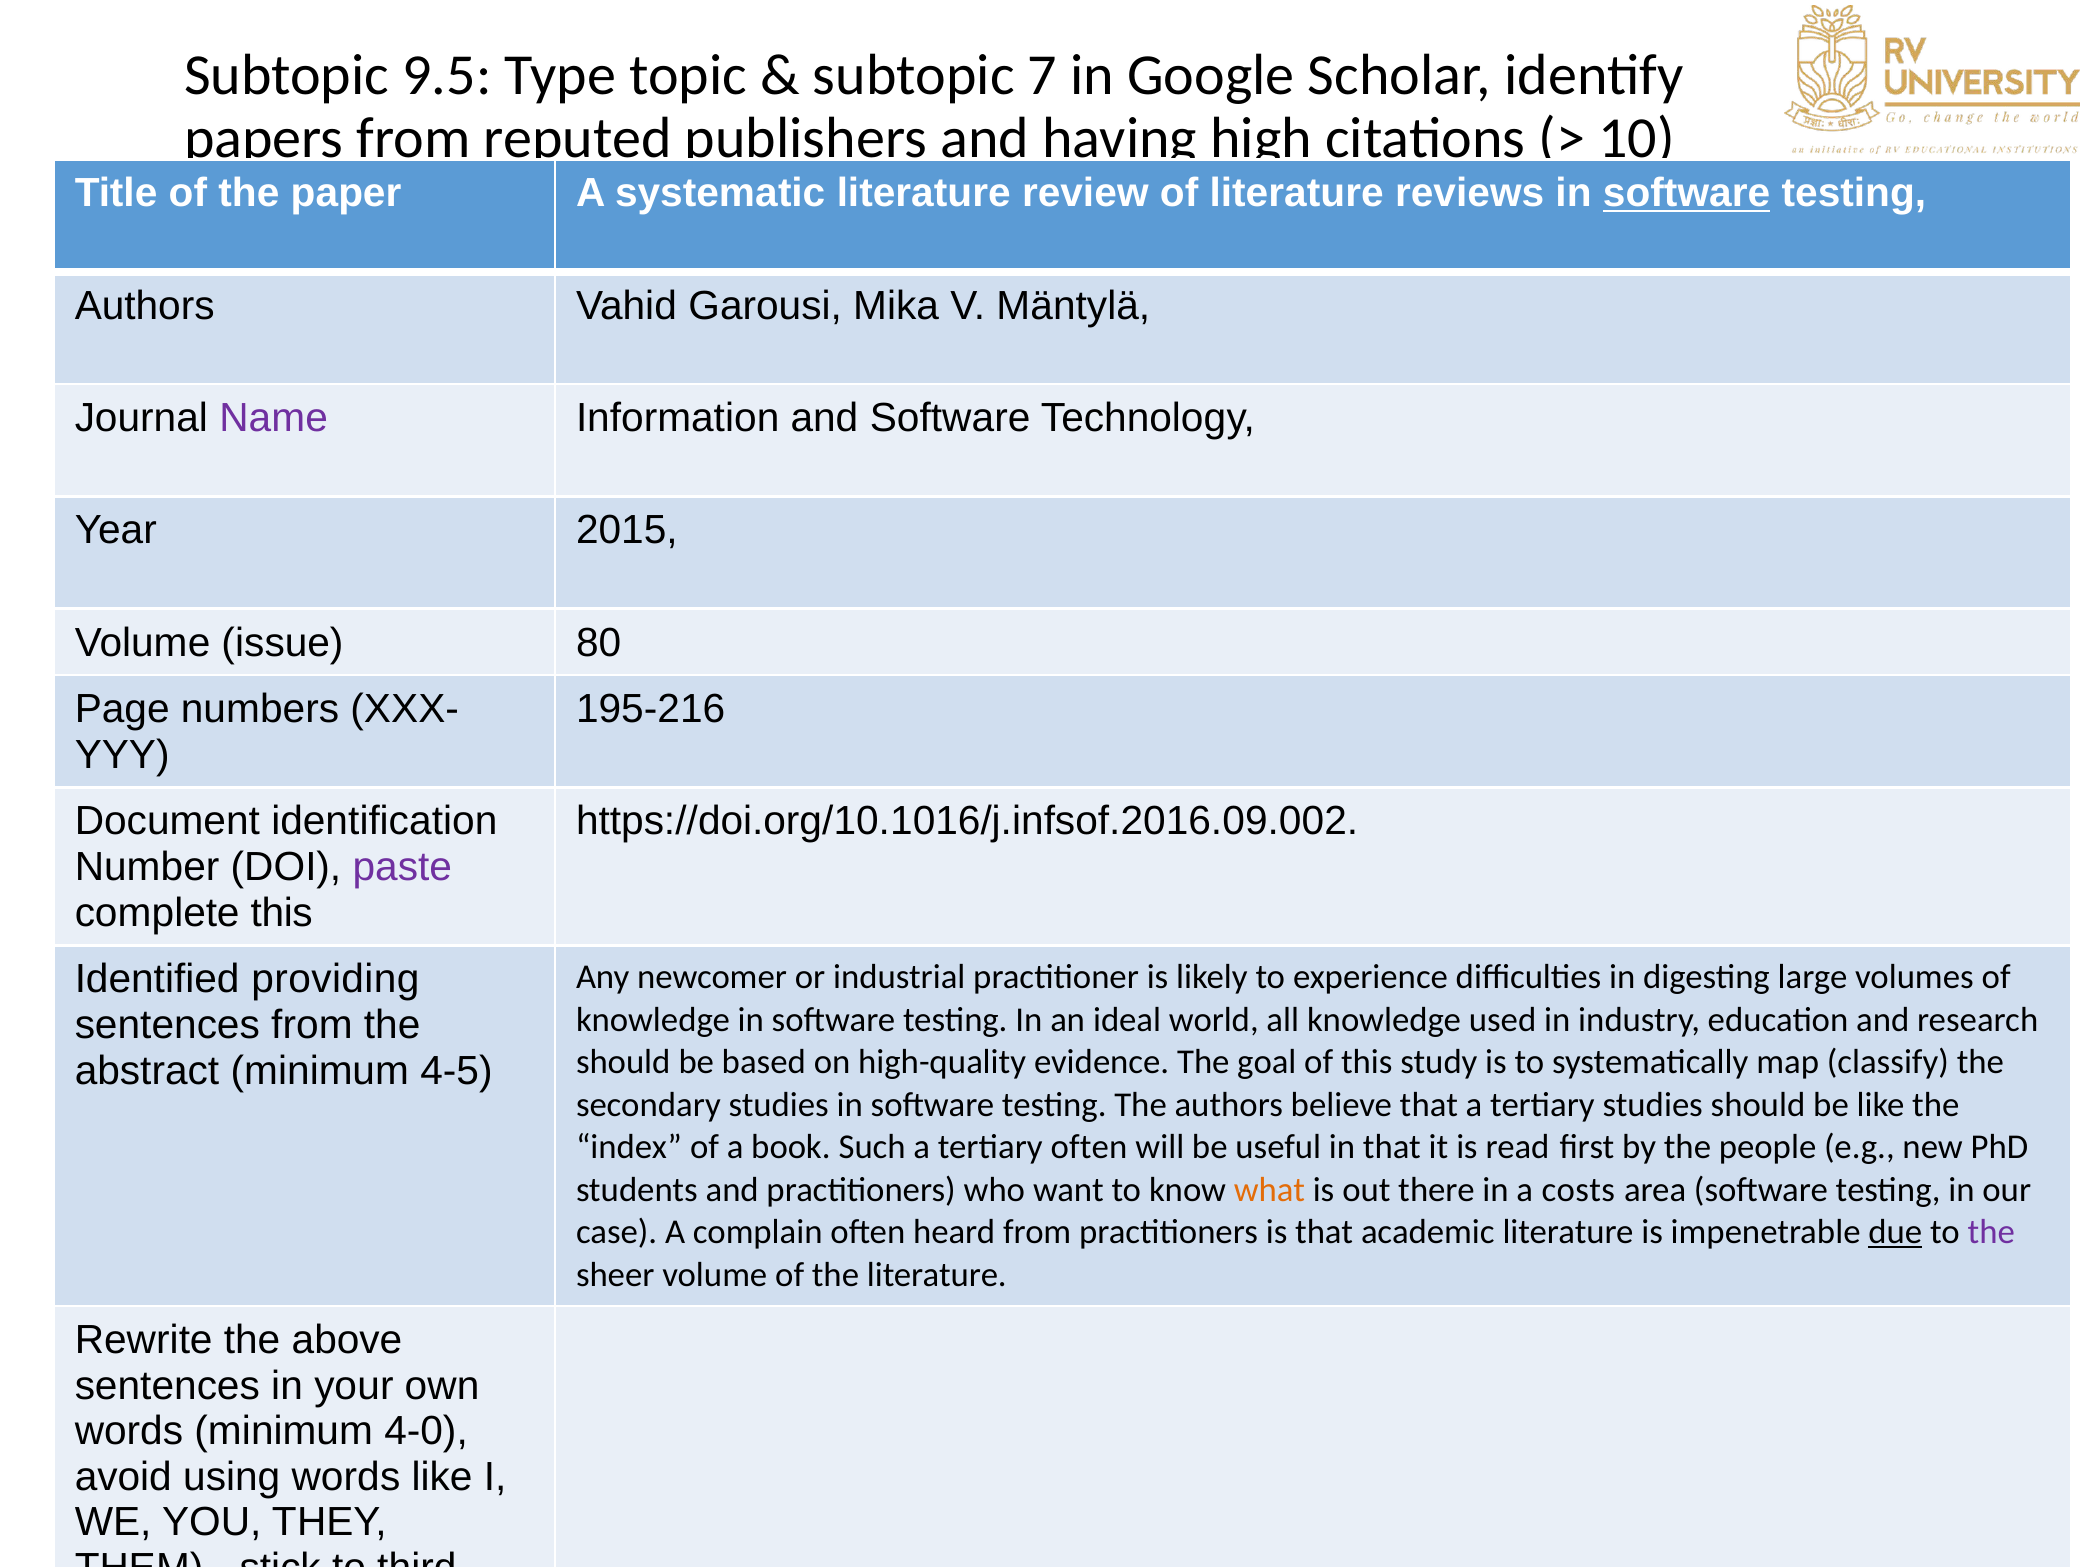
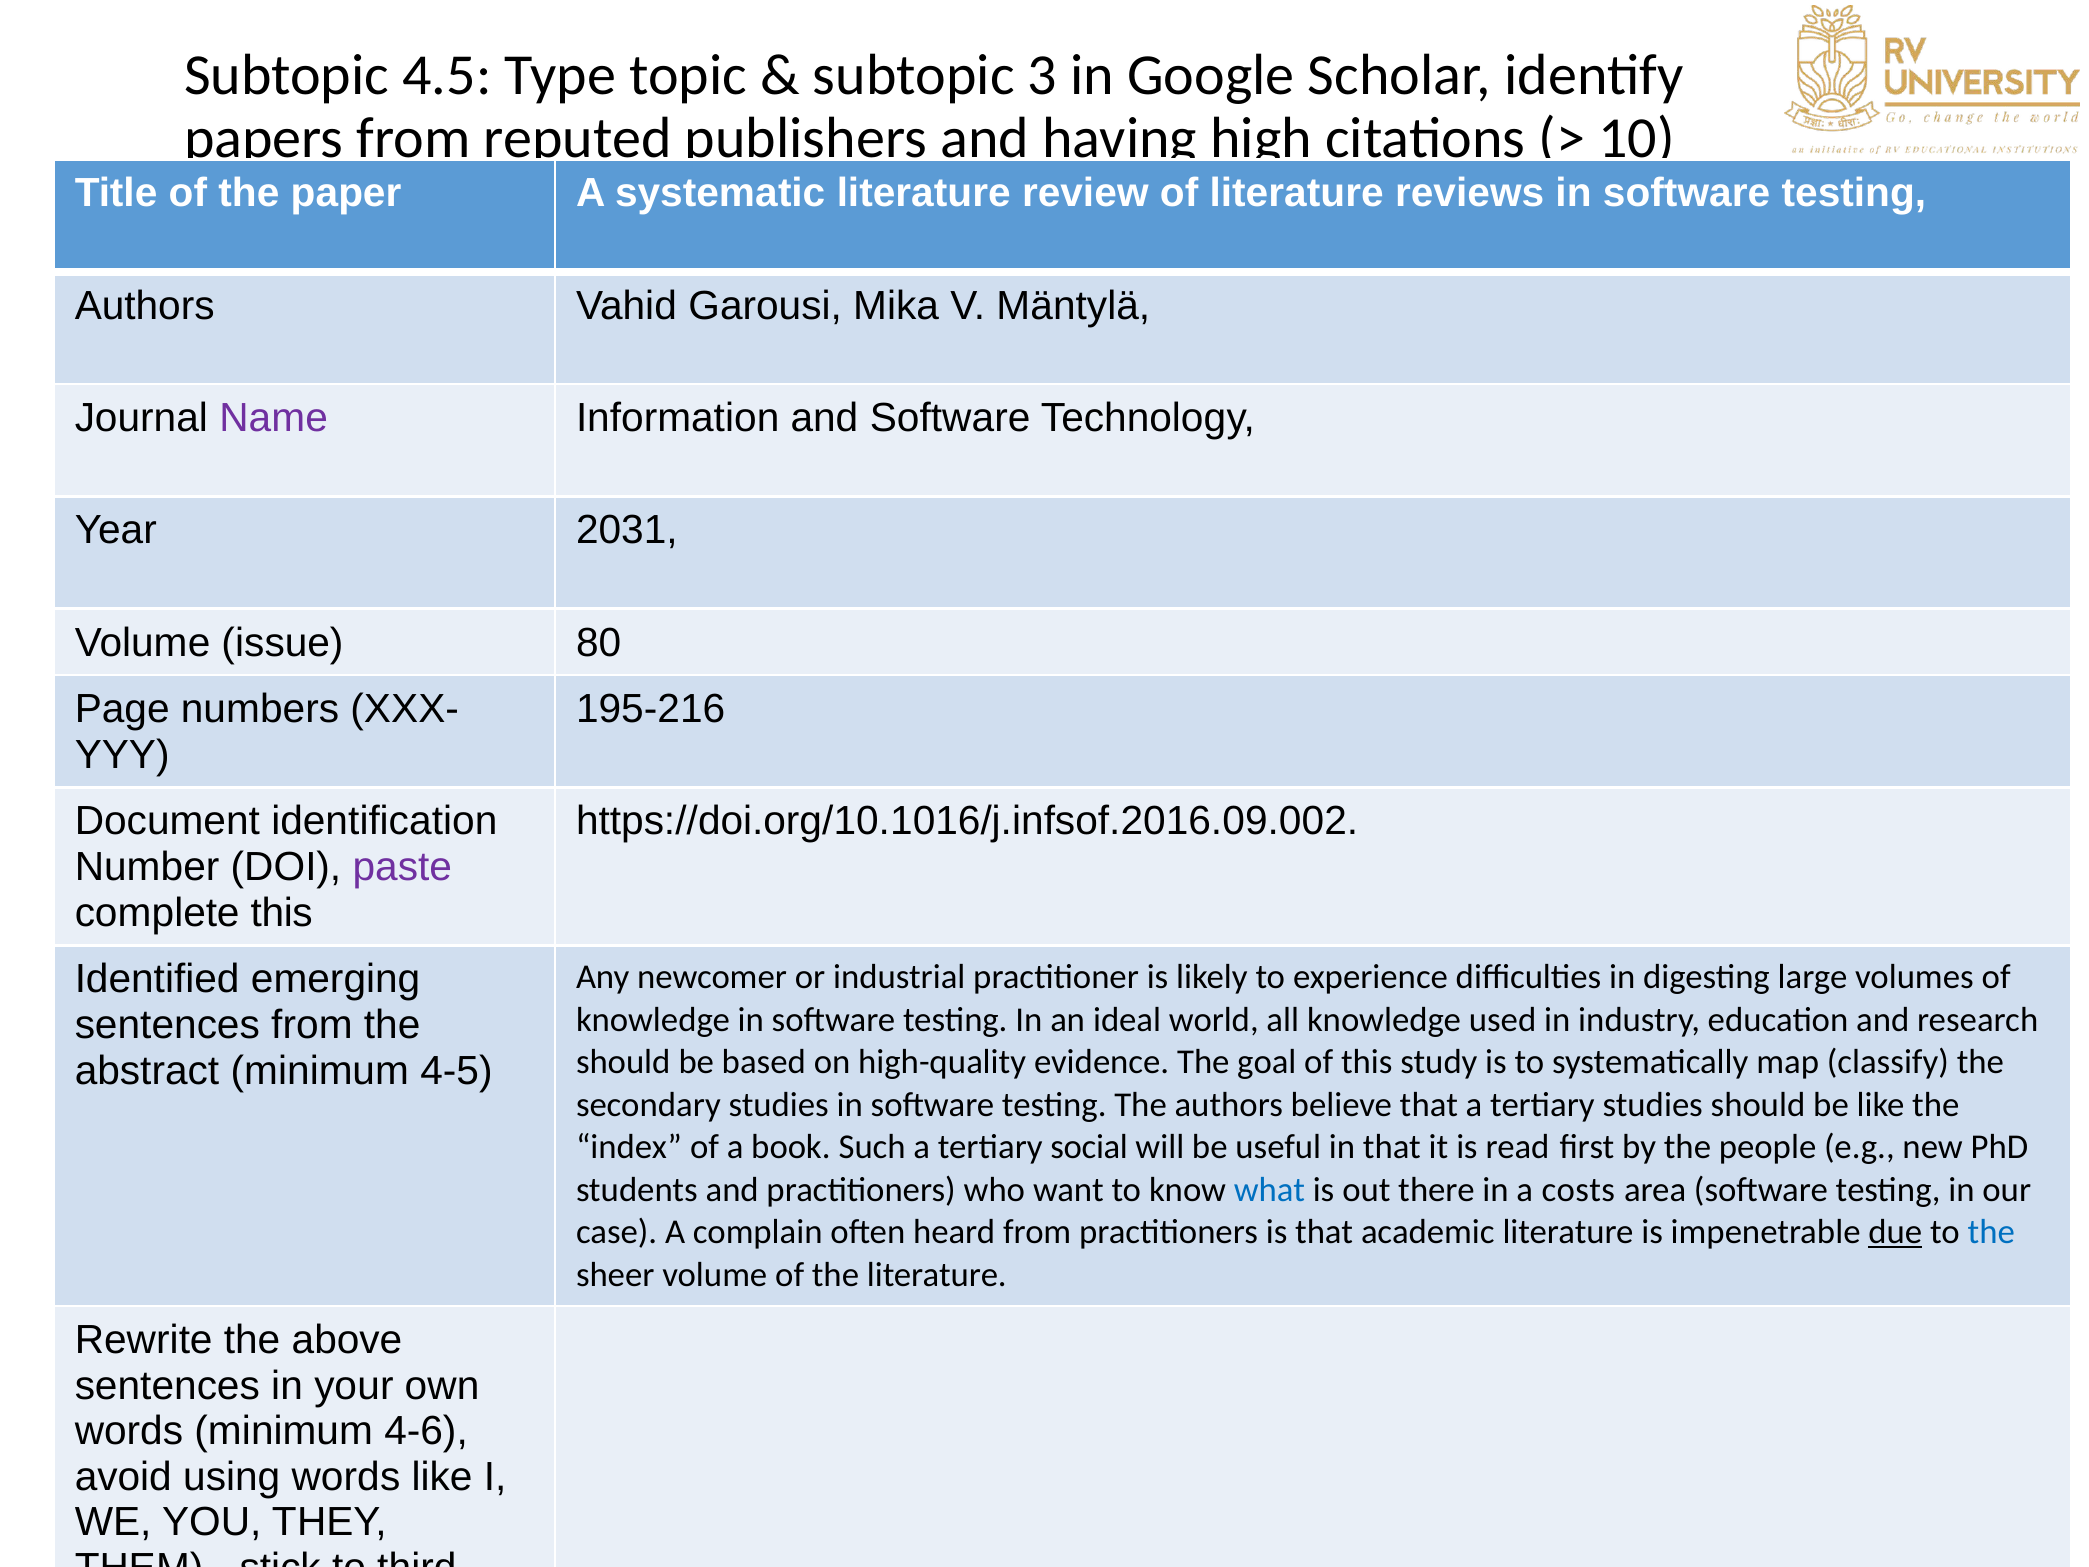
9.5: 9.5 -> 4.5
7: 7 -> 3
software at (1687, 193) underline: present -> none
2015: 2015 -> 2031
providing: providing -> emerging
tertiary often: often -> social
what colour: orange -> blue
the at (1991, 1232) colour: purple -> blue
4-0: 4-0 -> 4-6
